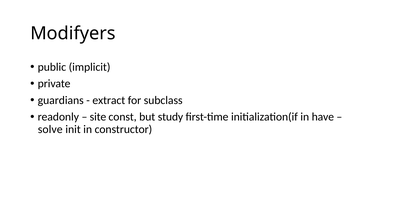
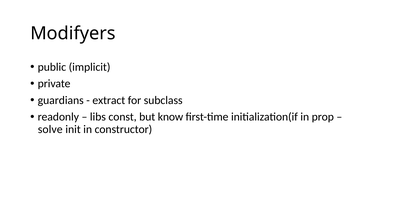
site: site -> libs
study: study -> know
have: have -> prop
